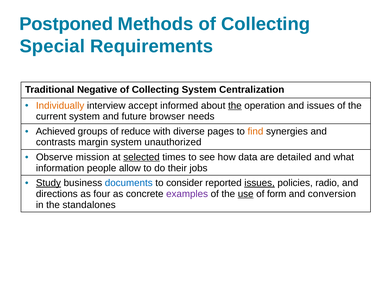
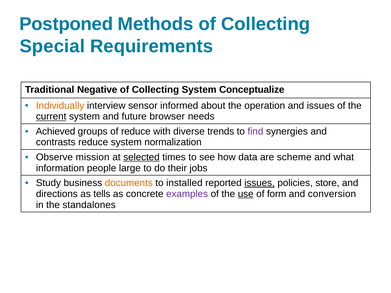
Centralization: Centralization -> Conceptualize
accept: accept -> sensor
the at (235, 106) underline: present -> none
current underline: none -> present
pages: pages -> trends
find colour: orange -> purple
contrasts margin: margin -> reduce
unauthorized: unauthorized -> normalization
detailed: detailed -> scheme
allow: allow -> large
Study underline: present -> none
documents colour: blue -> orange
consider: consider -> installed
radio: radio -> store
four: four -> tells
